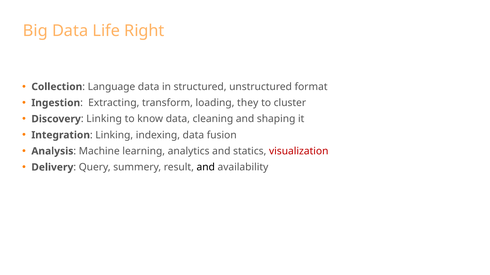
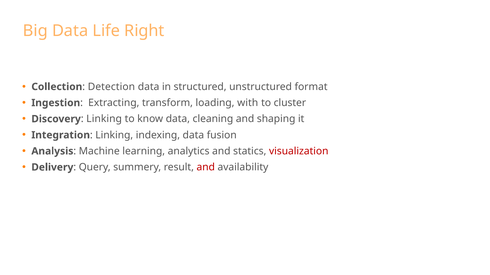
Language: Language -> Detection
they: they -> with
and at (206, 168) colour: black -> red
